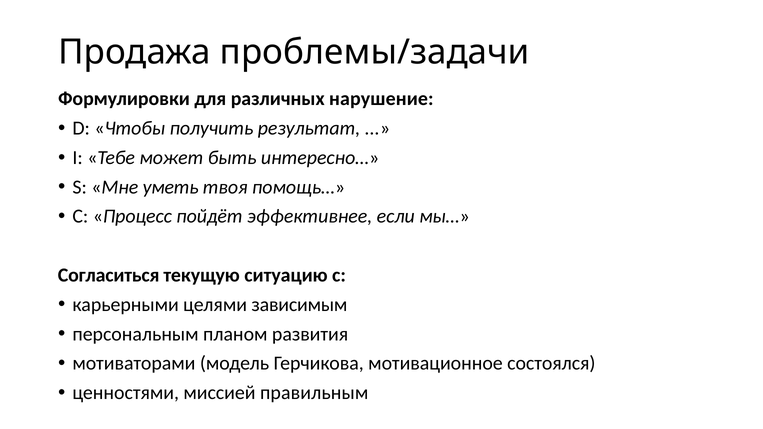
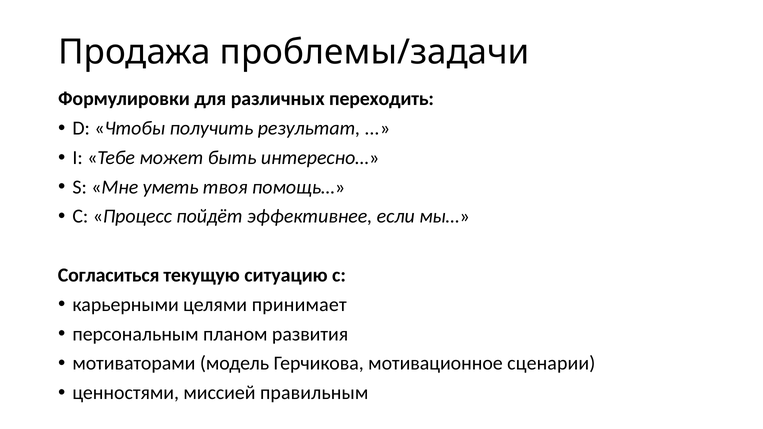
нарушение: нарушение -> переходить
зависимым: зависимым -> принимает
состоялся: состоялся -> сценарии
